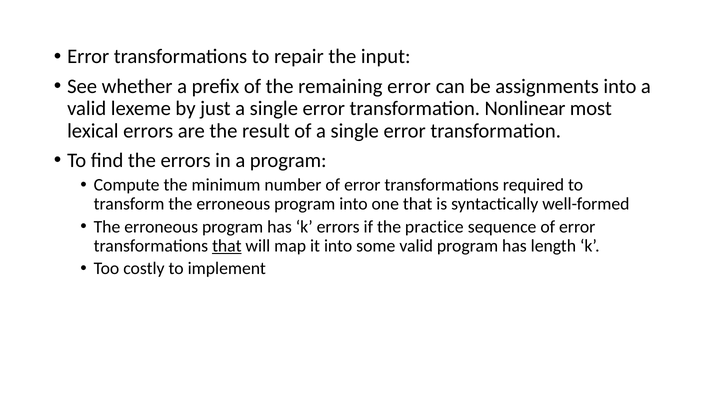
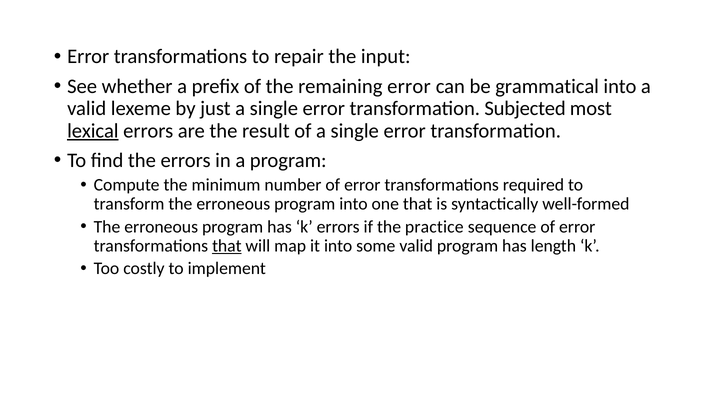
assignments: assignments -> grammatical
Nonlinear: Nonlinear -> Subjected
lexical underline: none -> present
